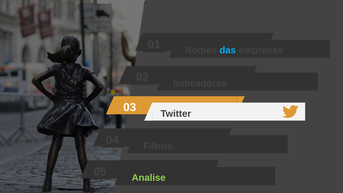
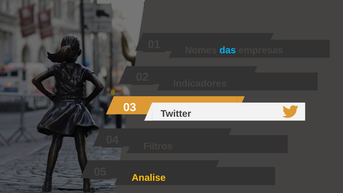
Analise colour: light green -> yellow
